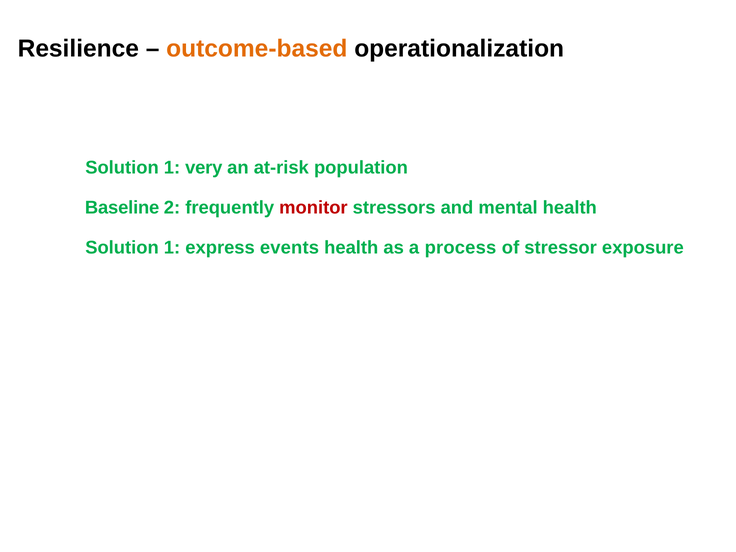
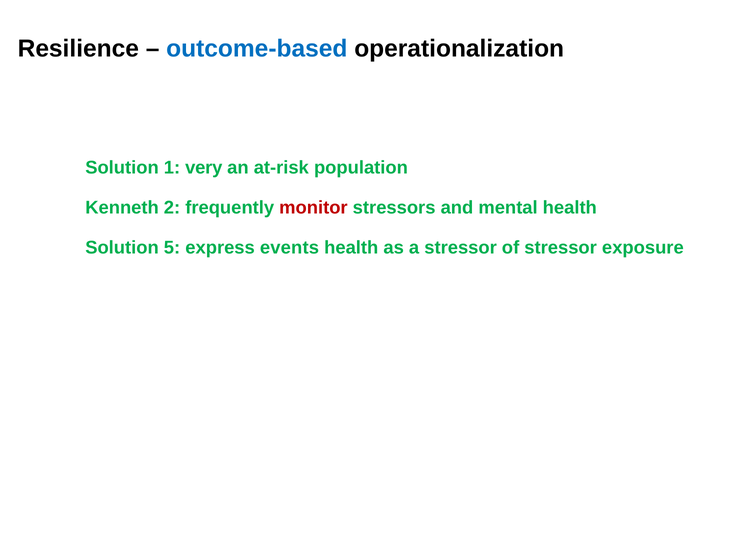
outcome-based colour: orange -> blue
Baseline: Baseline -> Kenneth
1 at (172, 248): 1 -> 5
a process: process -> stressor
